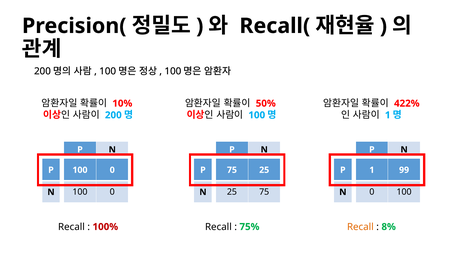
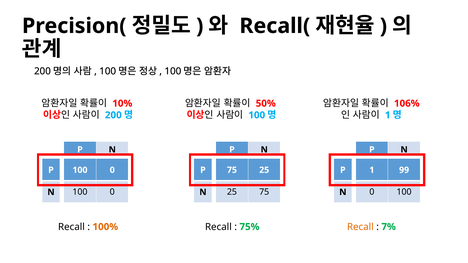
422%: 422% -> 106%
100% colour: red -> orange
8%: 8% -> 7%
